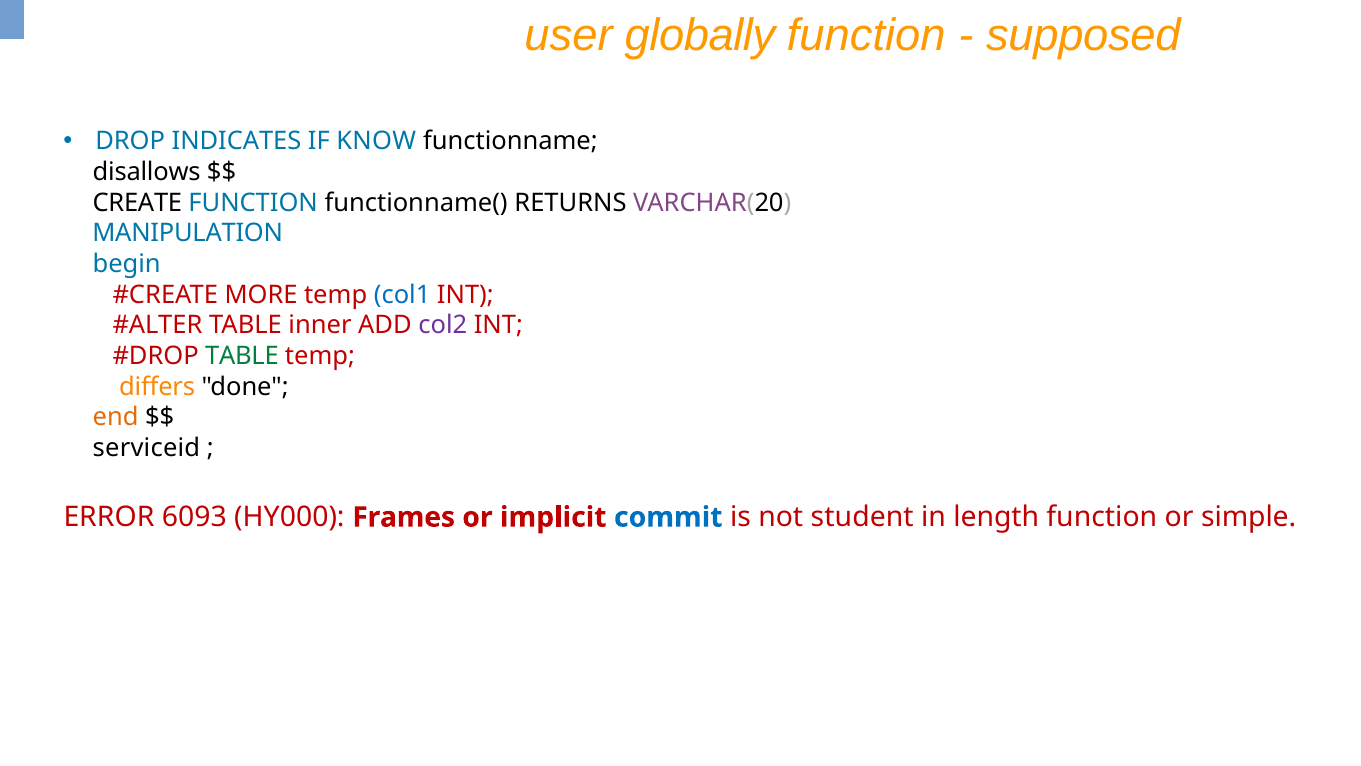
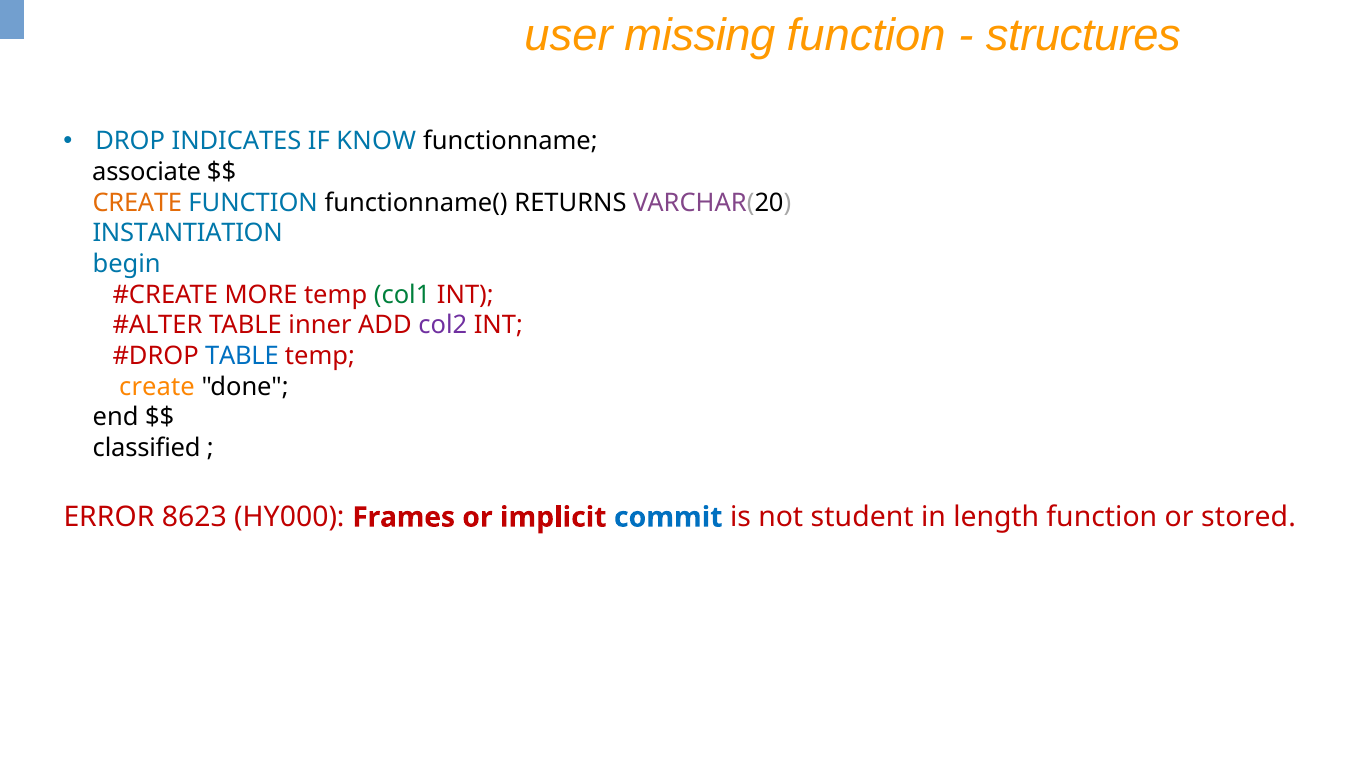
globally: globally -> missing
supposed: supposed -> structures
disallows: disallows -> associate
CREATE at (137, 203) colour: black -> orange
MANIPULATION: MANIPULATION -> INSTANTIATION
col1 colour: blue -> green
TABLE at (242, 356) colour: green -> blue
differs at (157, 386): differs -> create
end colour: orange -> black
serviceid: serviceid -> classified
6093: 6093 -> 8623
simple: simple -> stored
